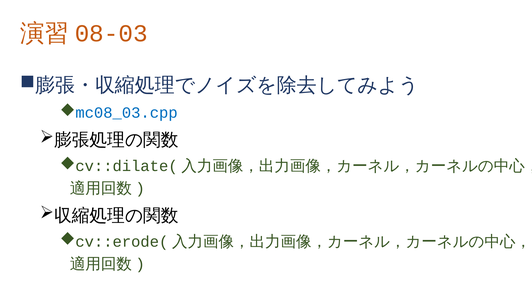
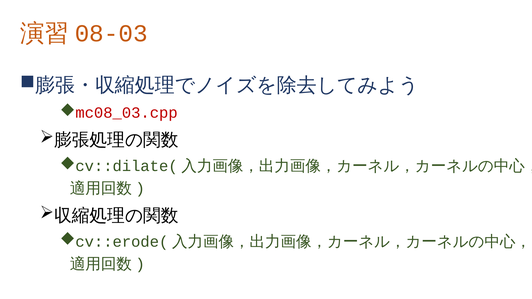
mc08_03.cpp colour: blue -> red
